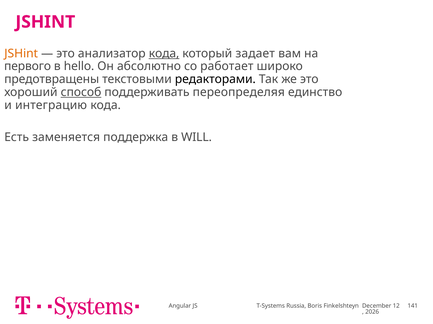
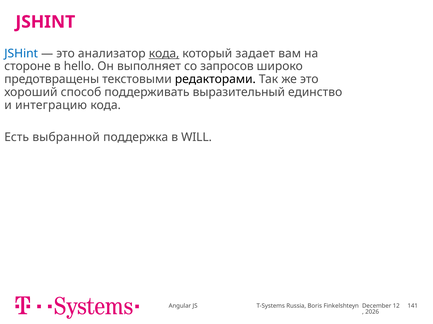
JSHint at (21, 54) colour: orange -> blue
первого: первого -> стороне
абсолютно: абсолютно -> выполняет
работает: работает -> запросов
способ underline: present -> none
переопределяя: переопределяя -> выразительный
заменяется: заменяется -> выбранной
